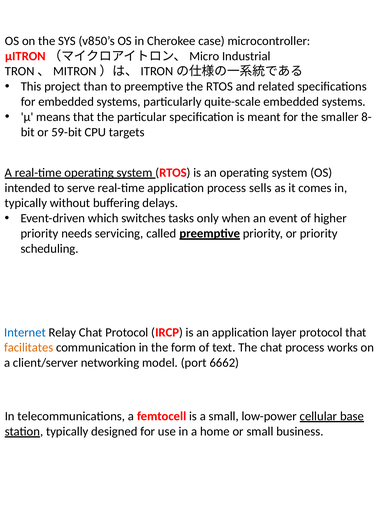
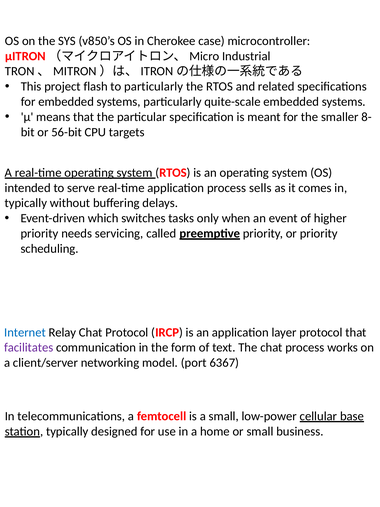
than: than -> flash
to preemptive: preemptive -> particularly
59-bit: 59-bit -> 56-bit
facilitates colour: orange -> purple
6662: 6662 -> 6367
